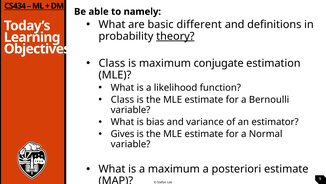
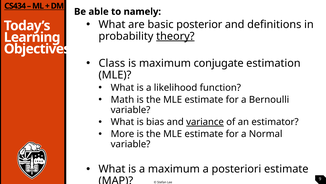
basic different: different -> posterior
Class at (122, 99): Class -> Math
variance underline: none -> present
Gives: Gives -> More
